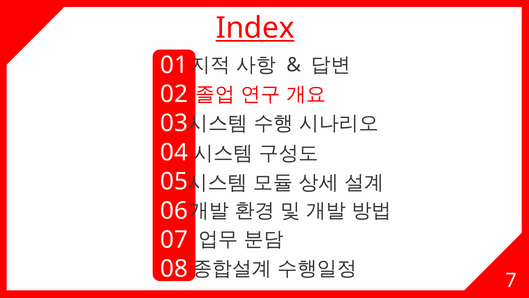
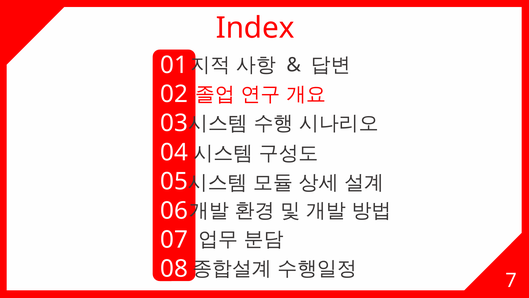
Index underline: present -> none
